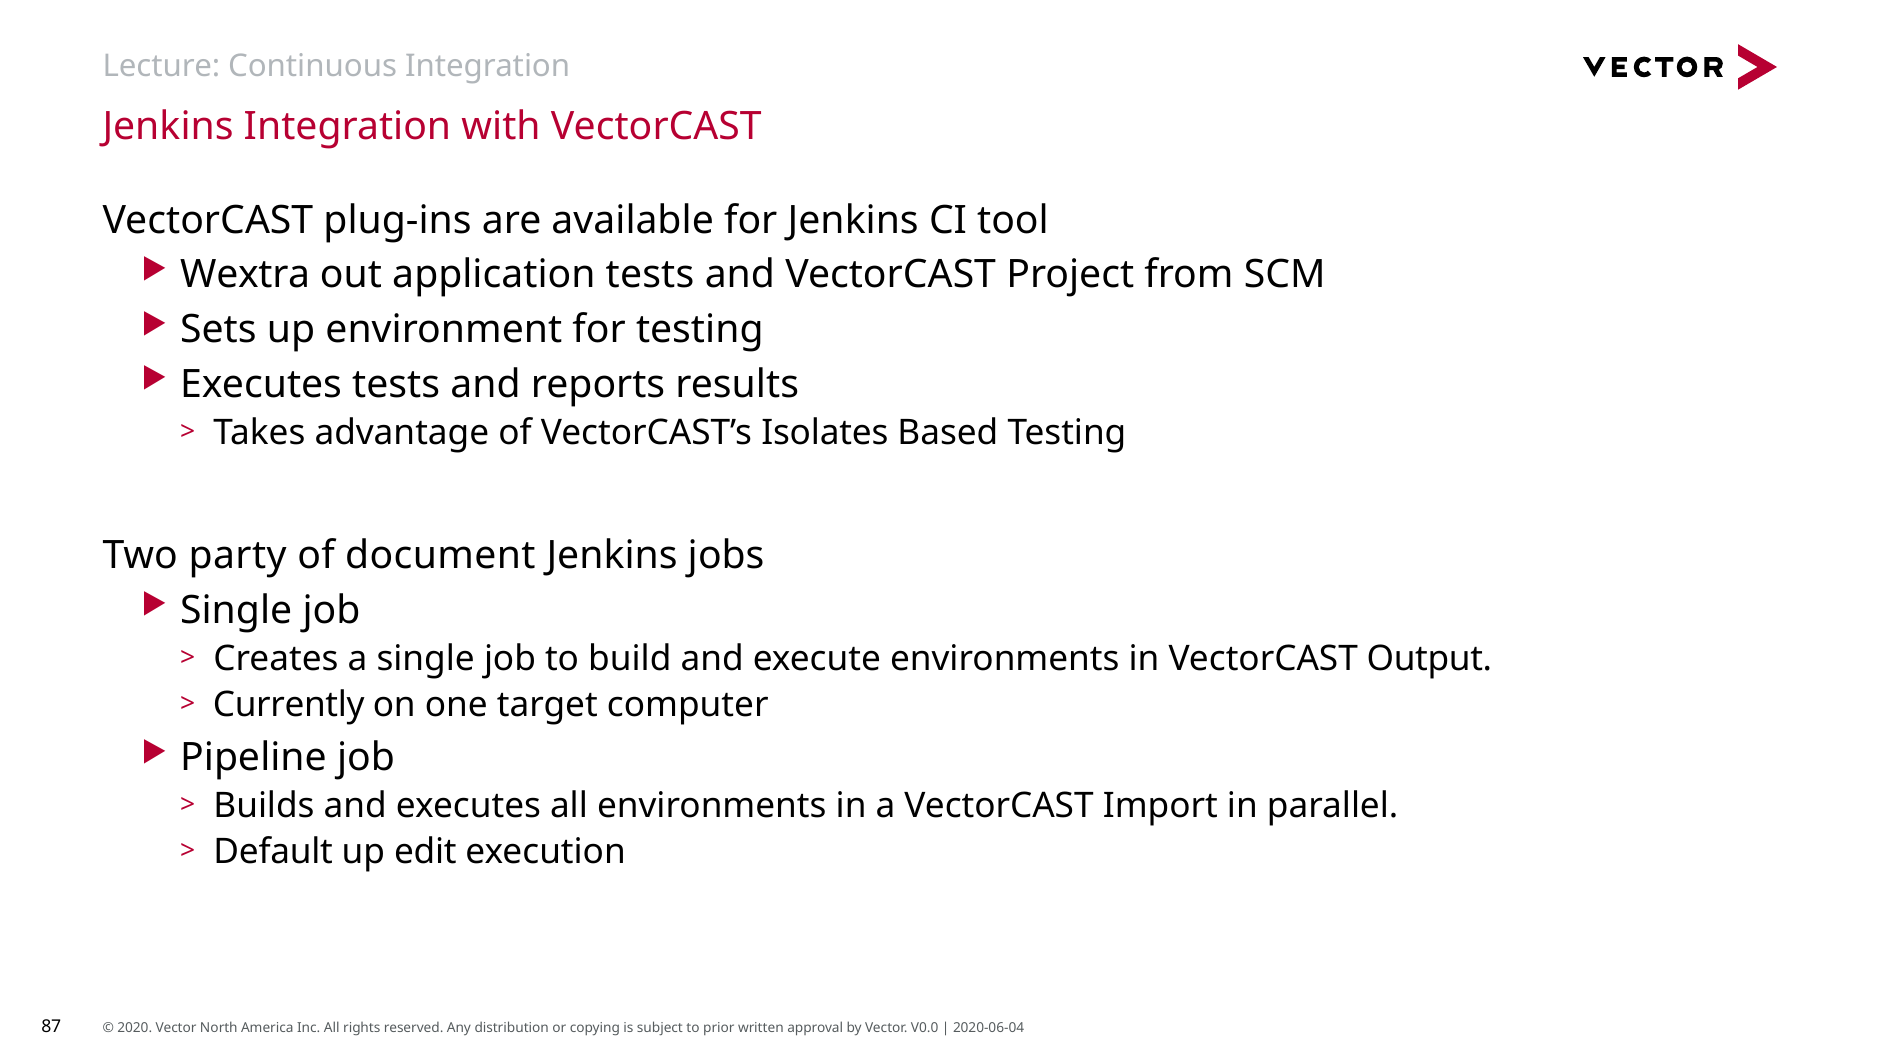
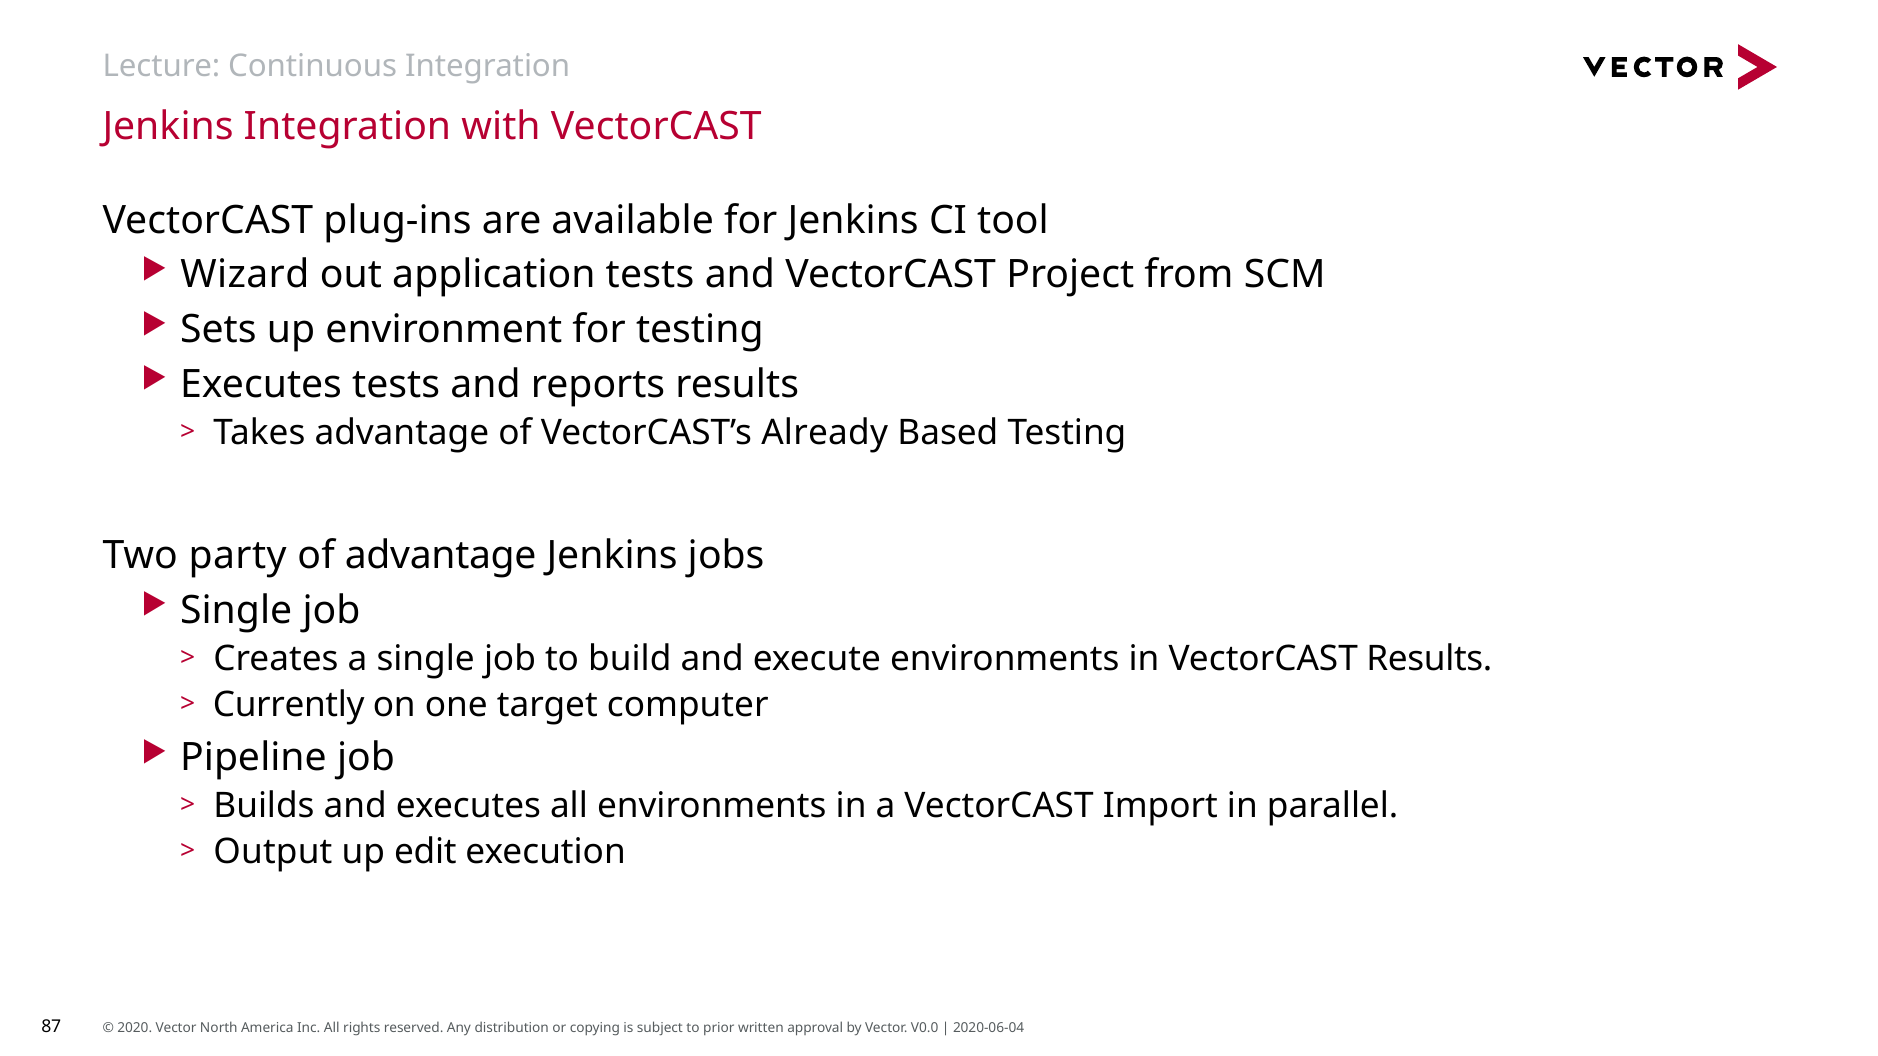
Wextra: Wextra -> Wizard
Isolates: Isolates -> Already
of document: document -> advantage
VectorCAST Output: Output -> Results
Default: Default -> Output
